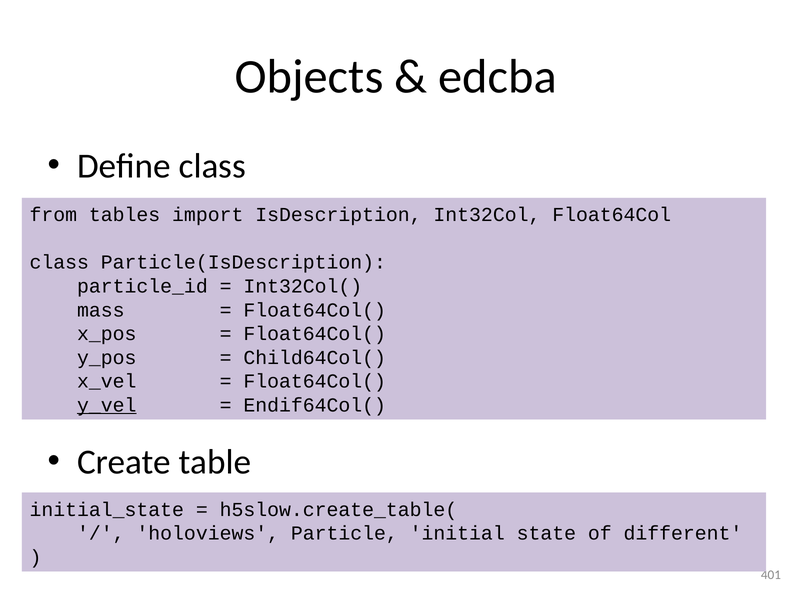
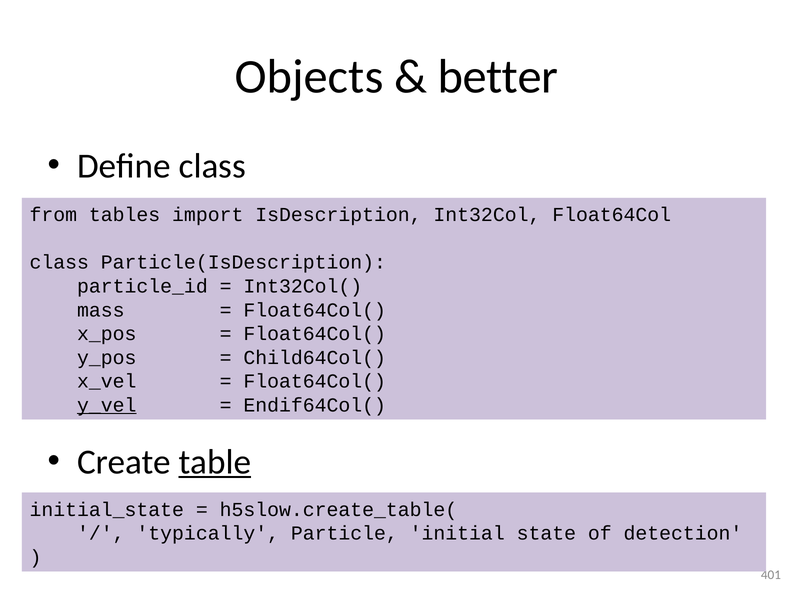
edcba: edcba -> better
table underline: none -> present
holoviews: holoviews -> typically
different: different -> detection
